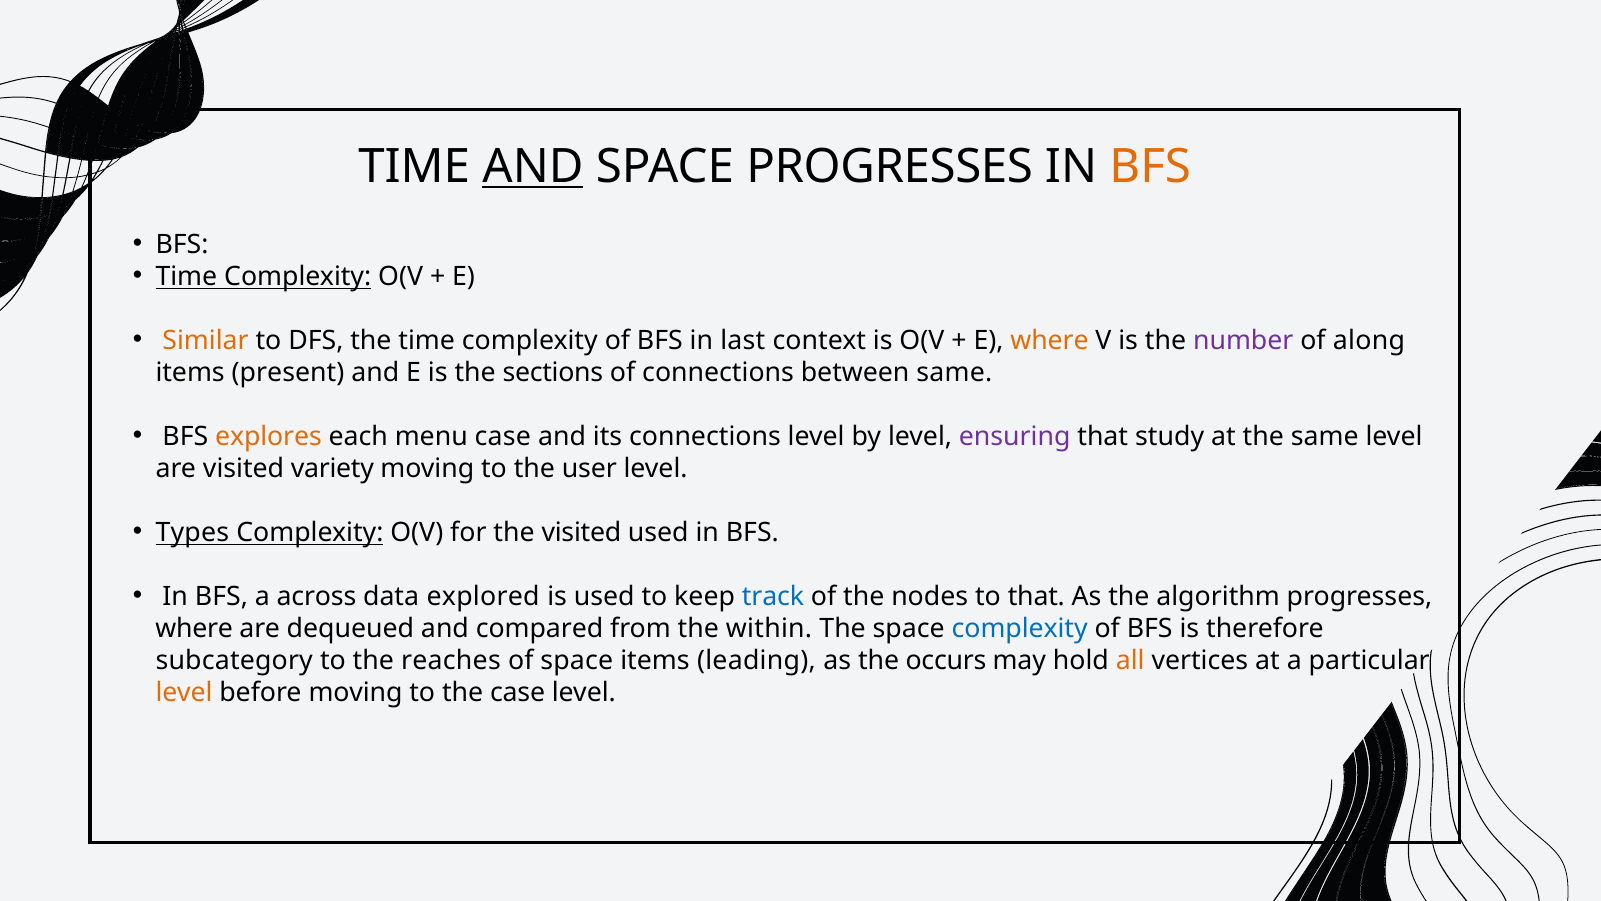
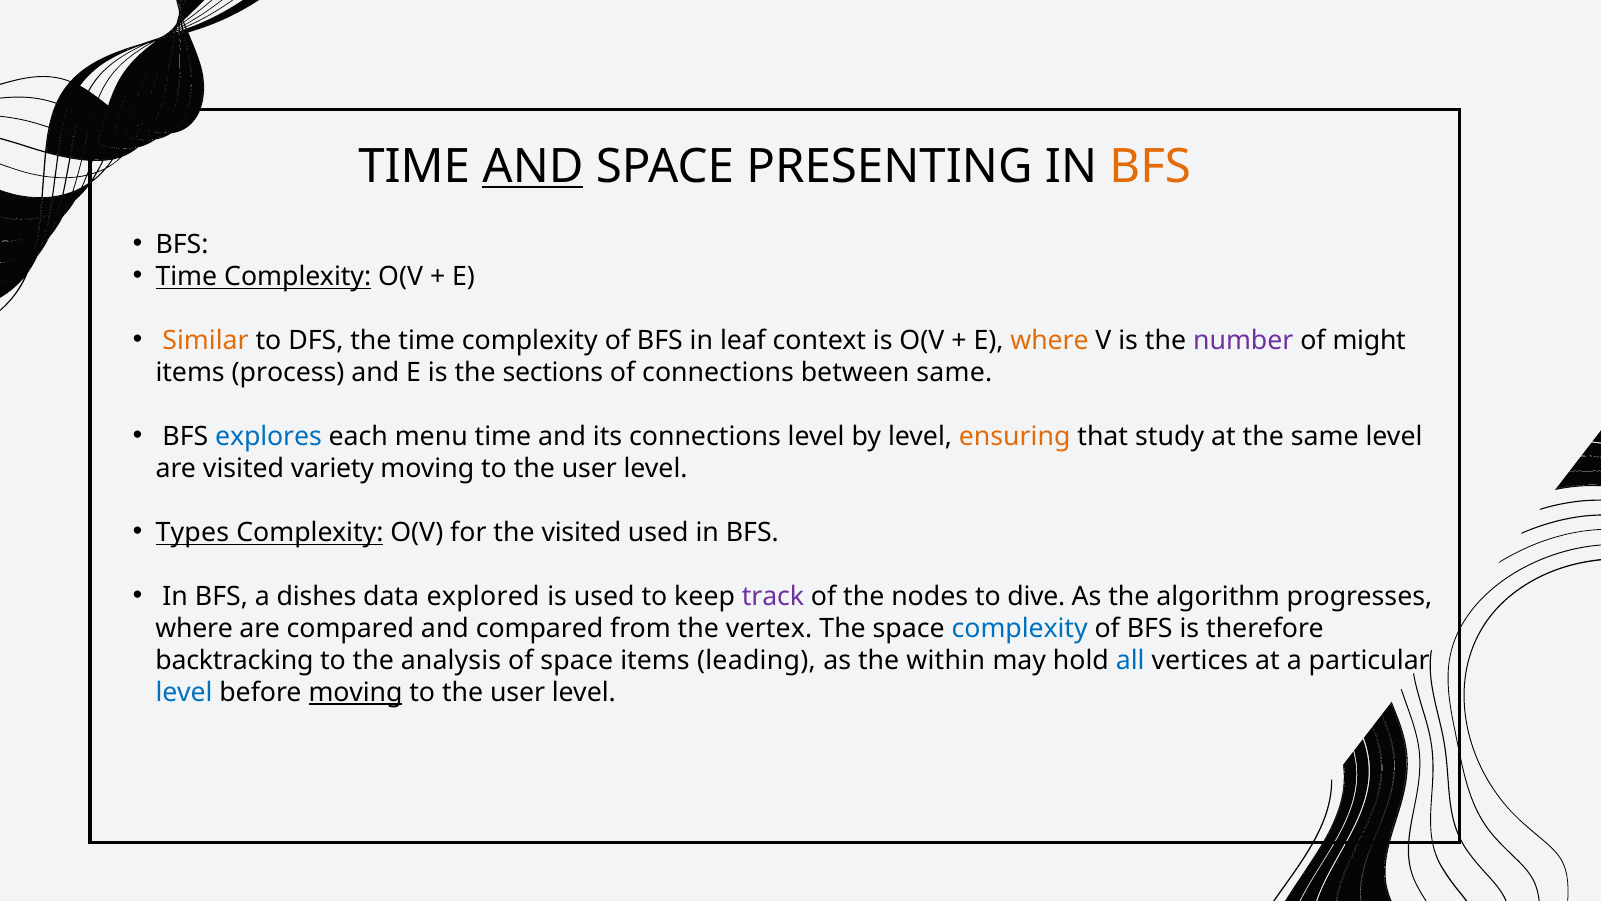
SPACE PROGRESSES: PROGRESSES -> PRESENTING
last: last -> leaf
along: along -> might
present: present -> process
explores colour: orange -> blue
menu case: case -> time
ensuring colour: purple -> orange
across: across -> dishes
track colour: blue -> purple
to that: that -> dive
are dequeued: dequeued -> compared
within: within -> vertex
subcategory: subcategory -> backtracking
reaches: reaches -> analysis
occurs: occurs -> within
all colour: orange -> blue
level at (184, 692) colour: orange -> blue
moving at (356, 692) underline: none -> present
case at (518, 692): case -> user
